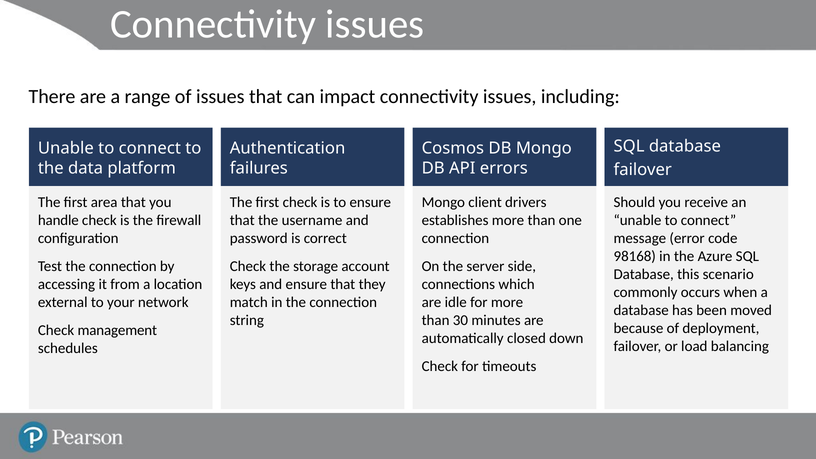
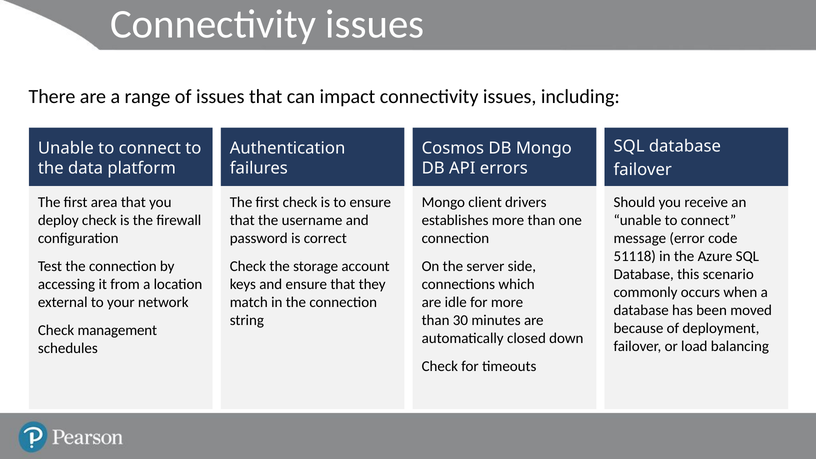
handle: handle -> deploy
98168: 98168 -> 51118
